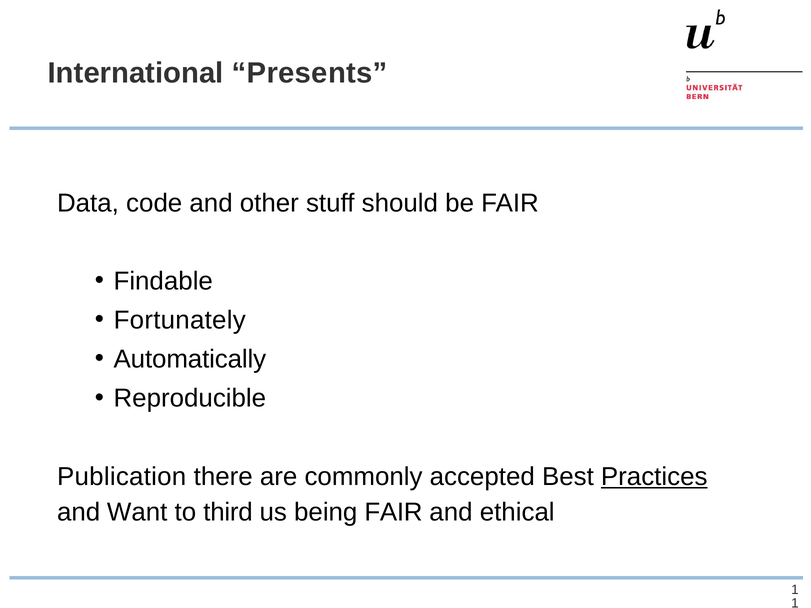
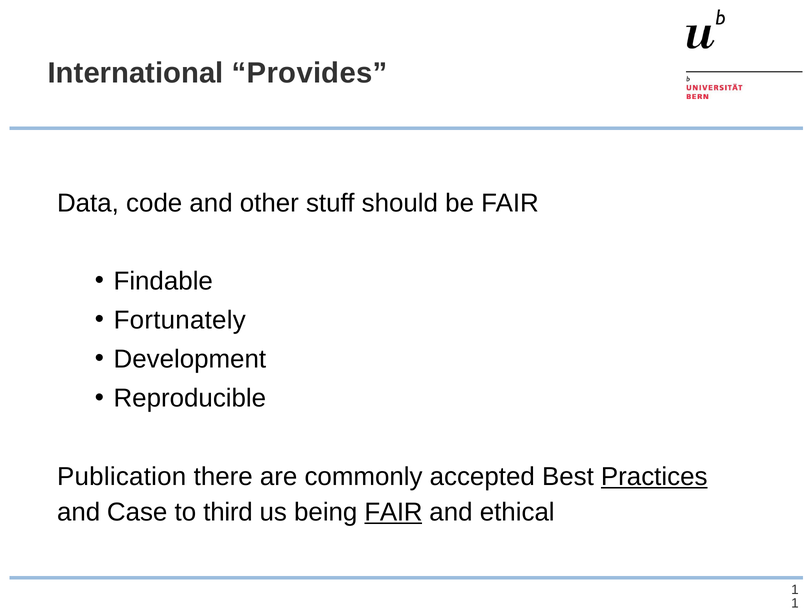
Presents: Presents -> Provides
Automatically: Automatically -> Development
Want: Want -> Case
FAIR at (393, 512) underline: none -> present
